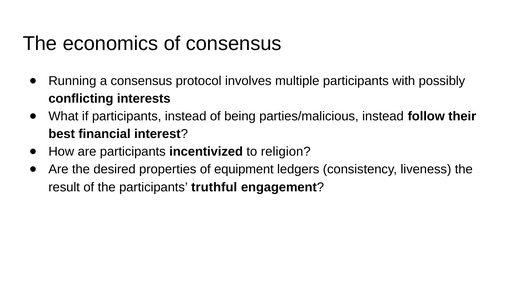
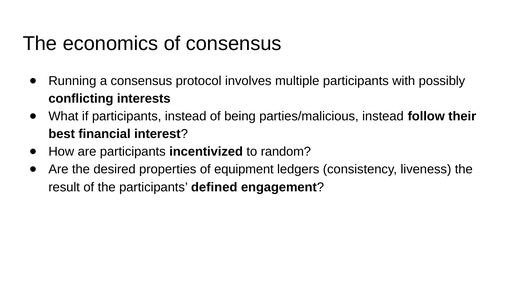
religion: religion -> random
truthful: truthful -> defined
